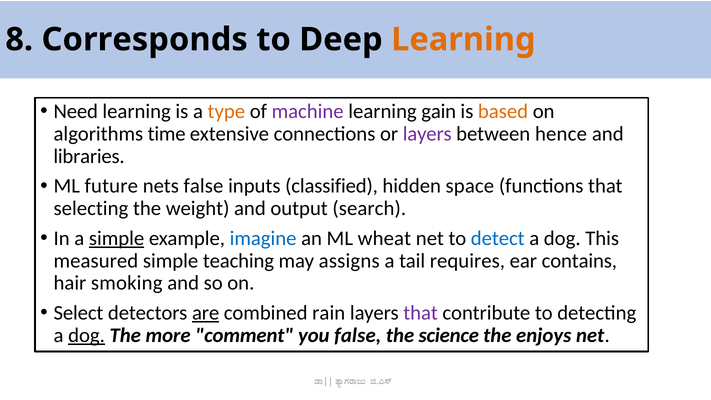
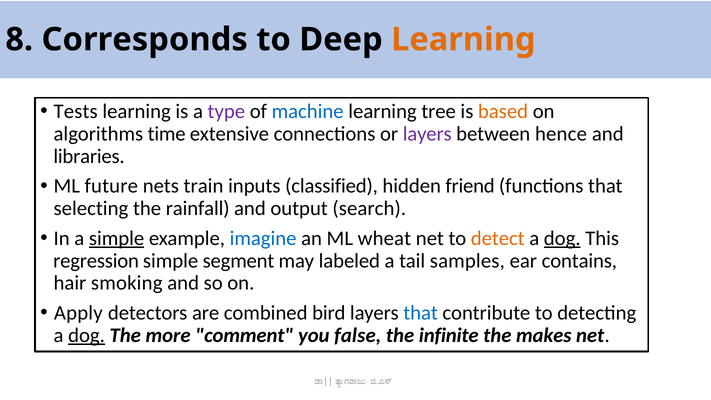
Need: Need -> Tests
type colour: orange -> purple
machine colour: purple -> blue
gain: gain -> tree
nets false: false -> train
space: space -> friend
weight: weight -> rainfall
detect colour: blue -> orange
dog at (562, 238) underline: none -> present
measured: measured -> regression
teaching: teaching -> segment
assigns: assigns -> labeled
requires: requires -> samples
Select: Select -> Apply
are underline: present -> none
rain: rain -> bird
that at (421, 313) colour: purple -> blue
science: science -> infinite
enjoys: enjoys -> makes
